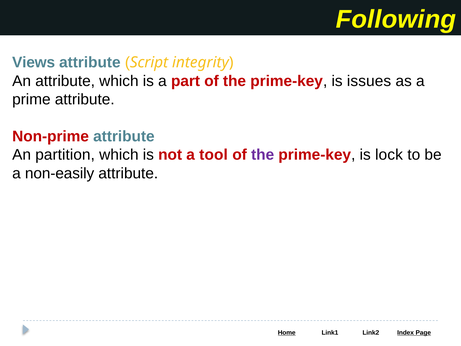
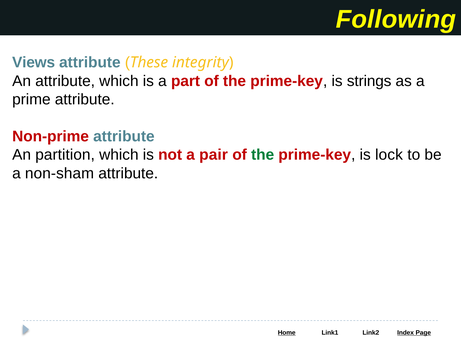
Script: Script -> These
issues: issues -> strings
tool: tool -> pair
the at (263, 155) colour: purple -> green
non-easily: non-easily -> non-sham
